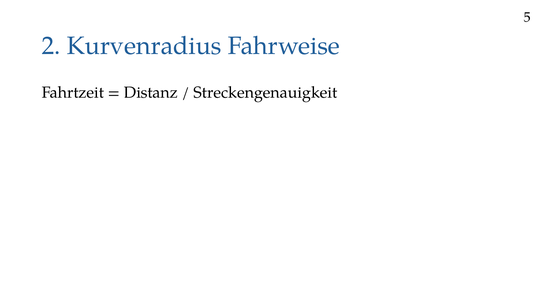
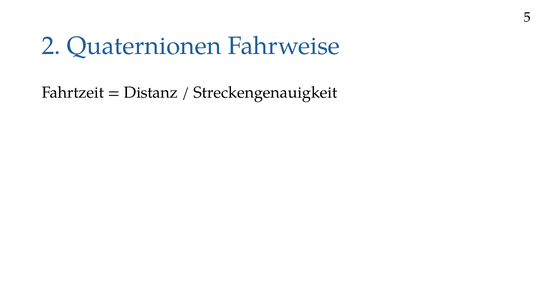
Kurvenradius: Kurvenradius -> Quaternionen
